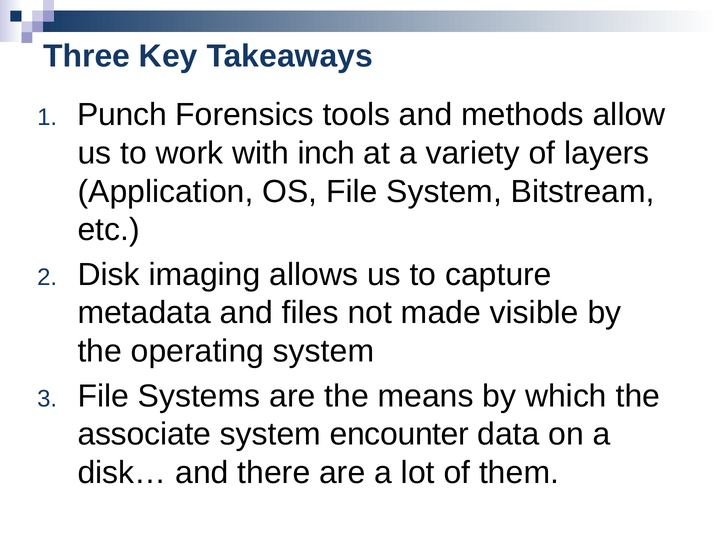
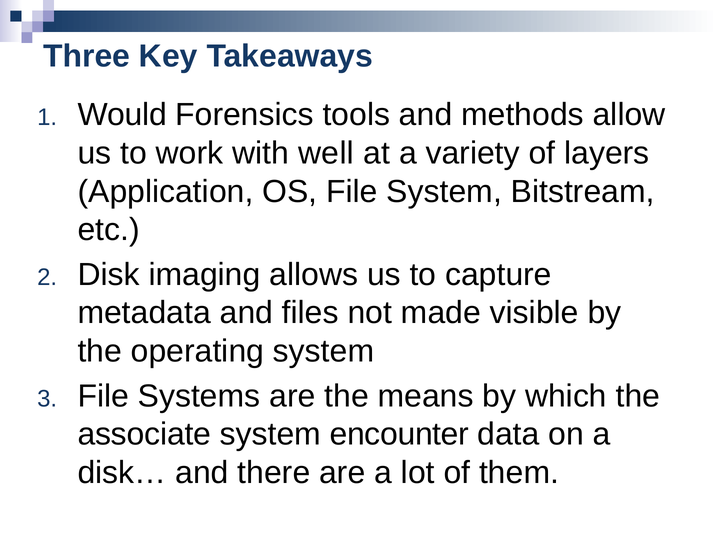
Punch: Punch -> Would
inch: inch -> well
